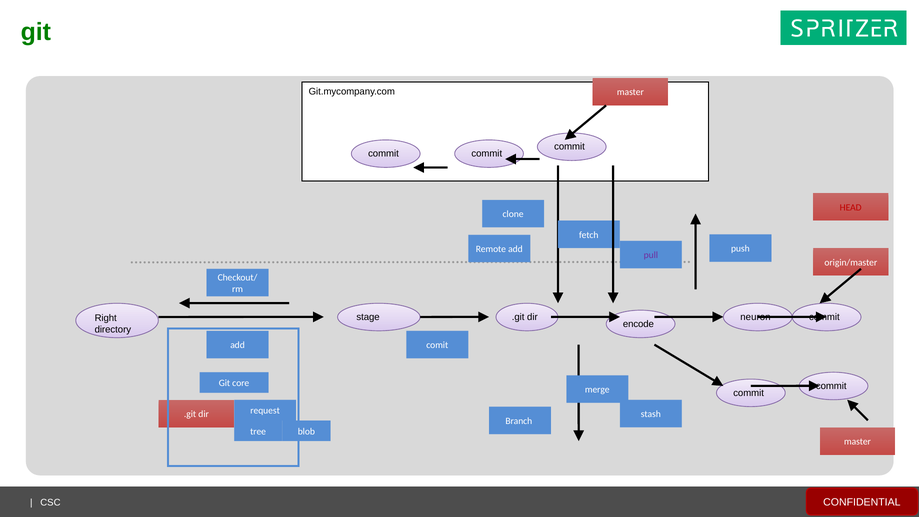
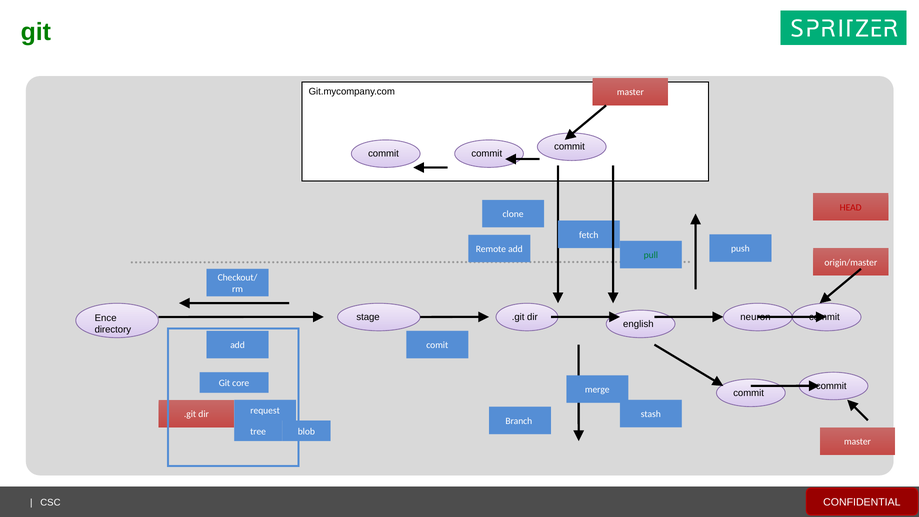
pull colour: purple -> green
Right: Right -> Ence
encode: encode -> english
